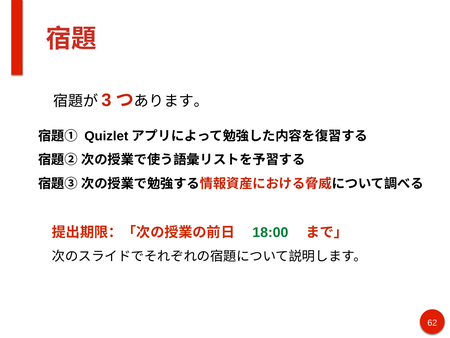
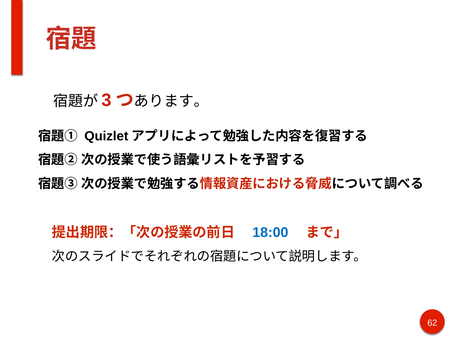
18:00 colour: green -> blue
